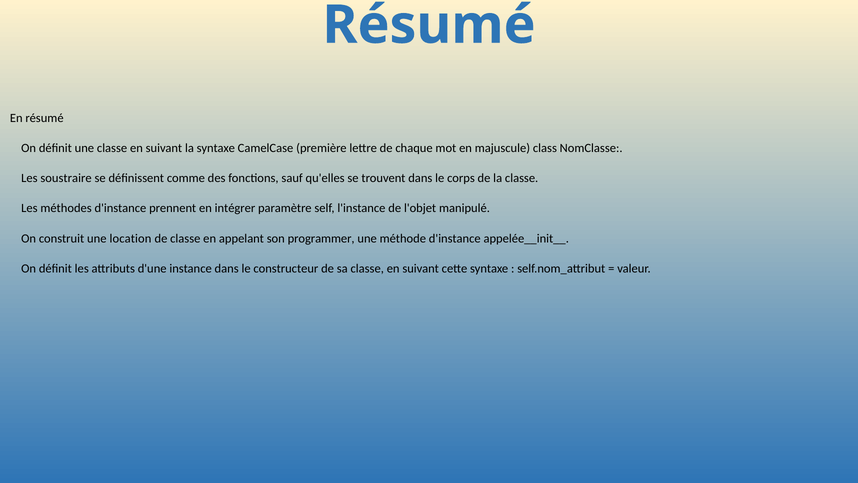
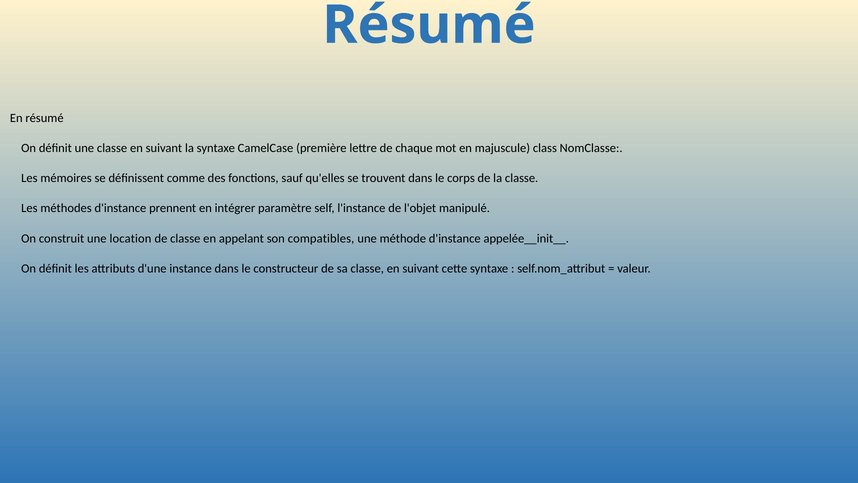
soustraire: soustraire -> mémoires
programmer: programmer -> compatibles
